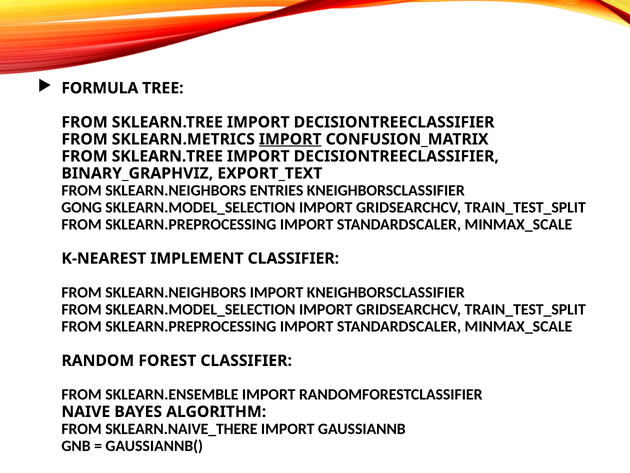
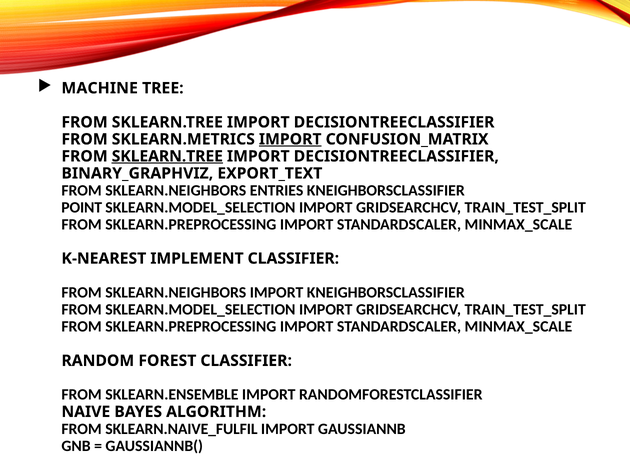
FORMULA: FORMULA -> MACHINE
SKLEARN.TREE at (167, 156) underline: none -> present
GONG: GONG -> POINT
SKLEARN.NAIVE_THERE: SKLEARN.NAIVE_THERE -> SKLEARN.NAIVE_FULFIL
